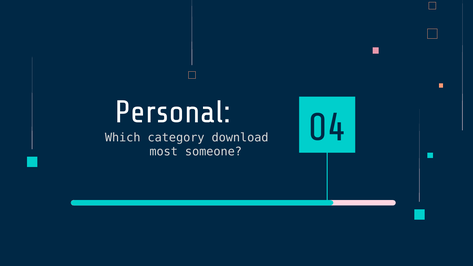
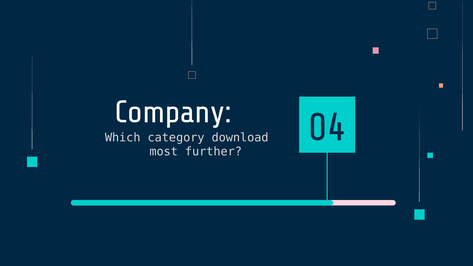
Personal: Personal -> Company
someone: someone -> further
